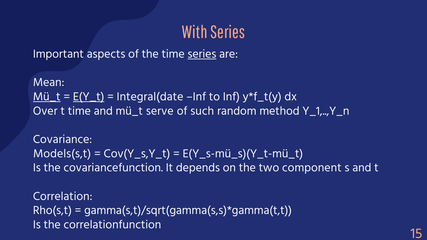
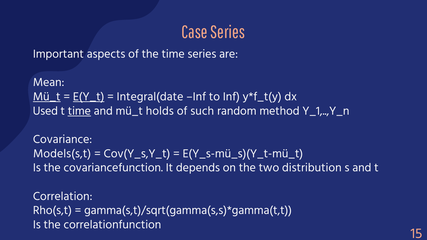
With: With -> Case
series at (202, 54) underline: present -> none
Over: Over -> Used
time at (79, 111) underline: none -> present
serve: serve -> holds
component: component -> distribution
